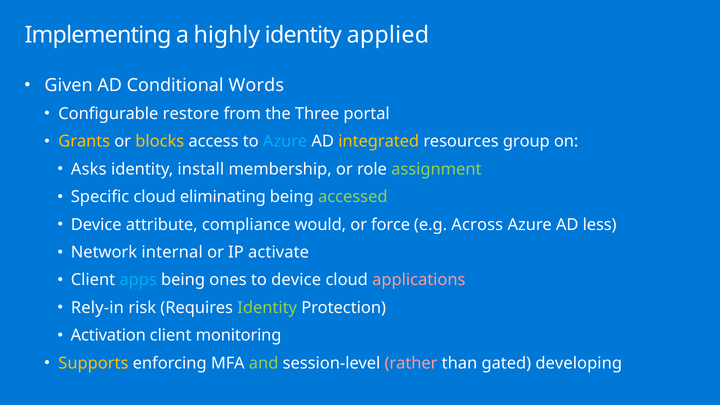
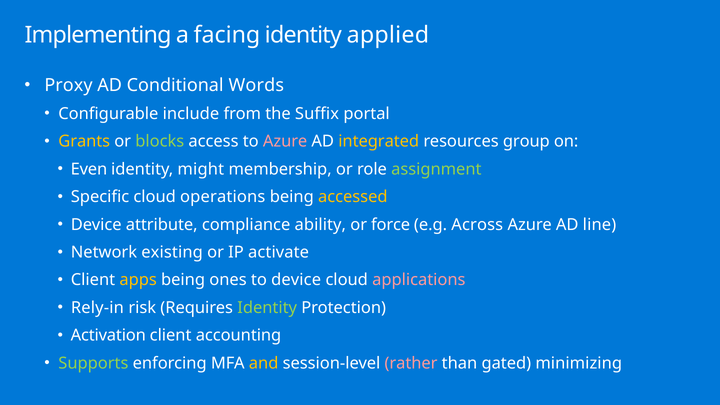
highly: highly -> facing
Given: Given -> Proxy
restore: restore -> include
Three: Three -> Suffix
blocks colour: yellow -> light green
Azure at (285, 141) colour: light blue -> pink
Asks: Asks -> Even
install: install -> might
eliminating: eliminating -> operations
accessed colour: light green -> yellow
would: would -> ability
less: less -> line
internal: internal -> existing
apps colour: light blue -> yellow
monitoring: monitoring -> accounting
Supports colour: yellow -> light green
and colour: light green -> yellow
developing: developing -> minimizing
